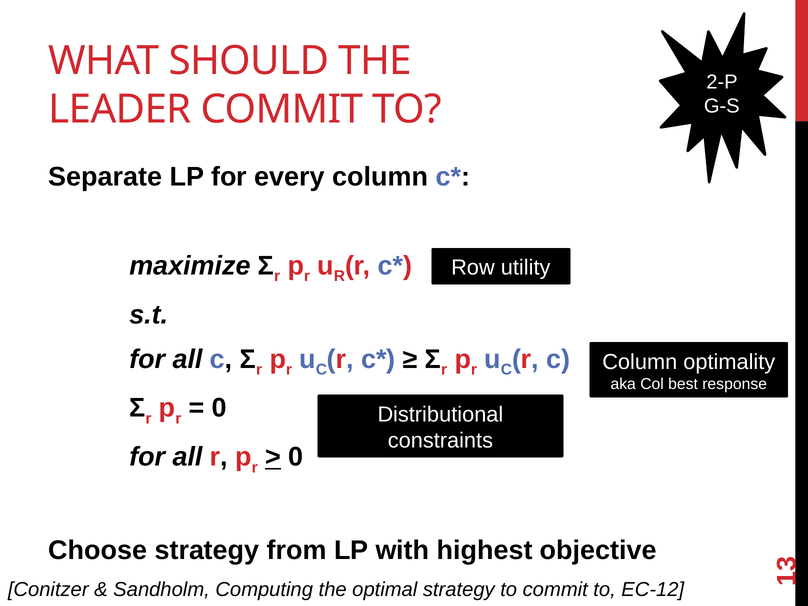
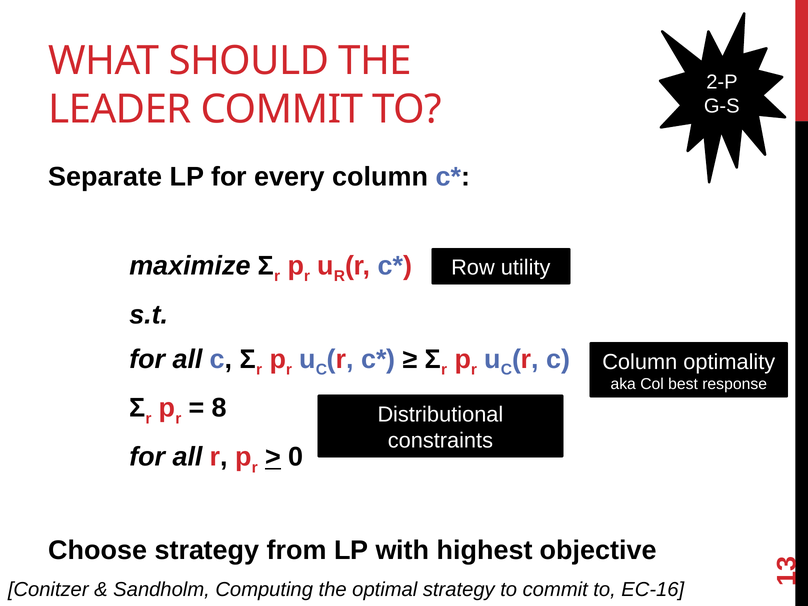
0 at (219, 408): 0 -> 8
EC-12: EC-12 -> EC-16
